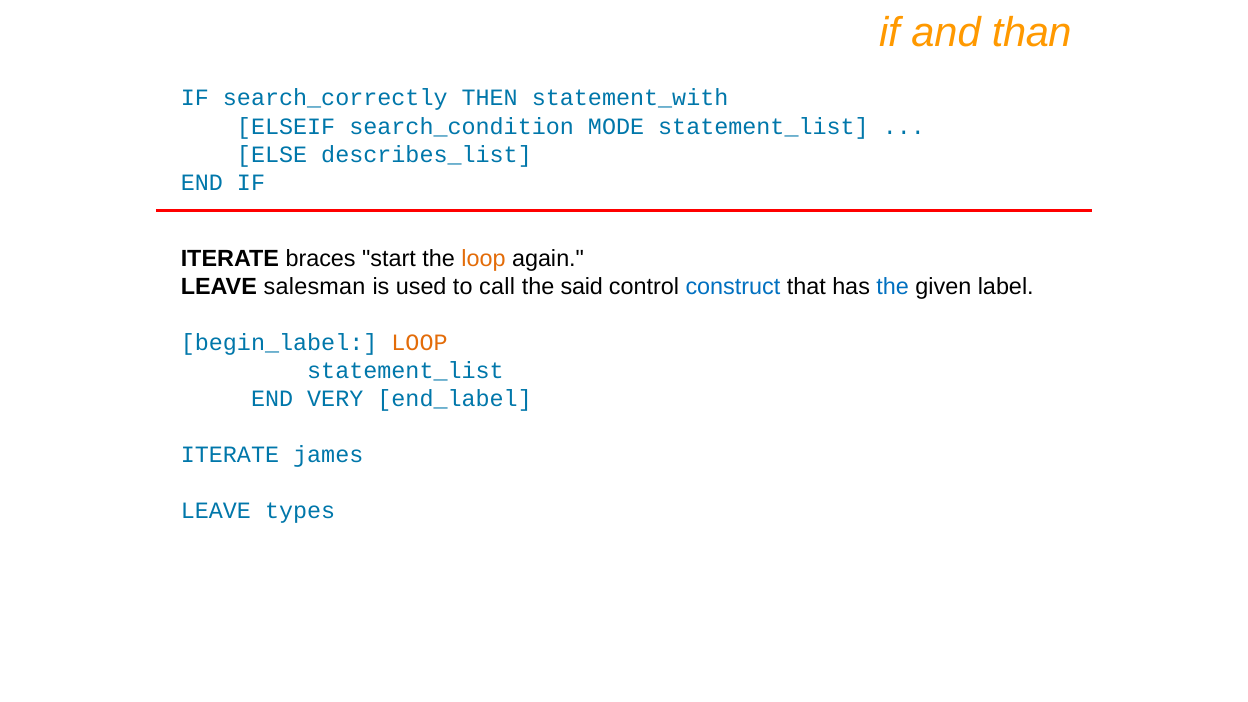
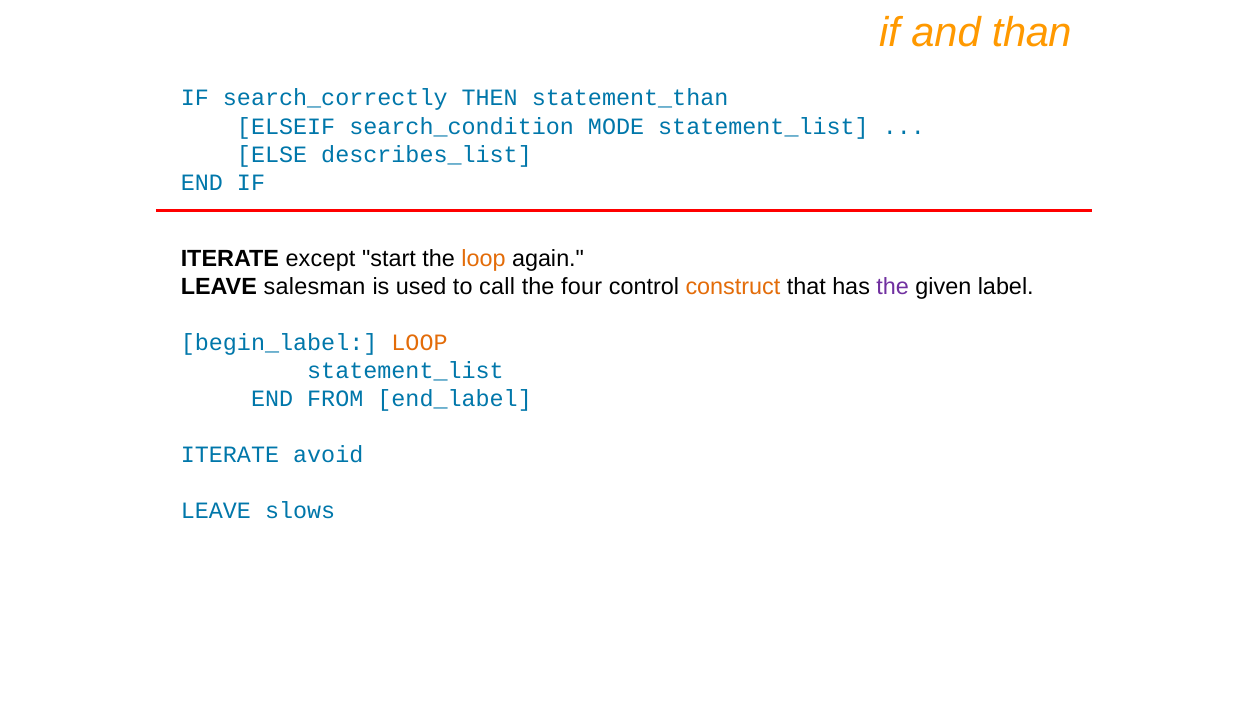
statement_with: statement_with -> statement_than
braces: braces -> except
said: said -> four
construct colour: blue -> orange
the at (893, 286) colour: blue -> purple
VERY: VERY -> FROM
james: james -> avoid
types: types -> slows
